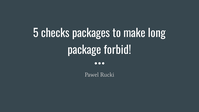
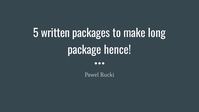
checks: checks -> written
forbid: forbid -> hence
